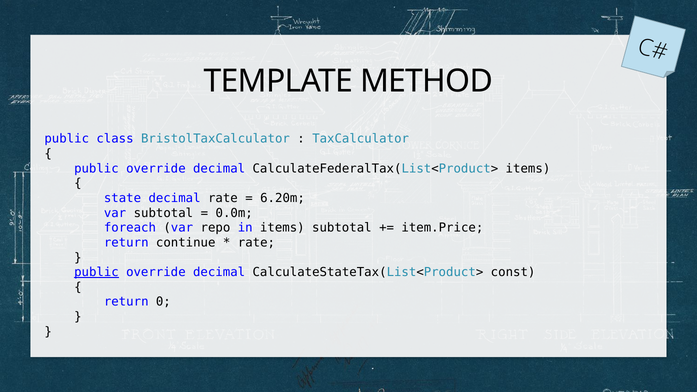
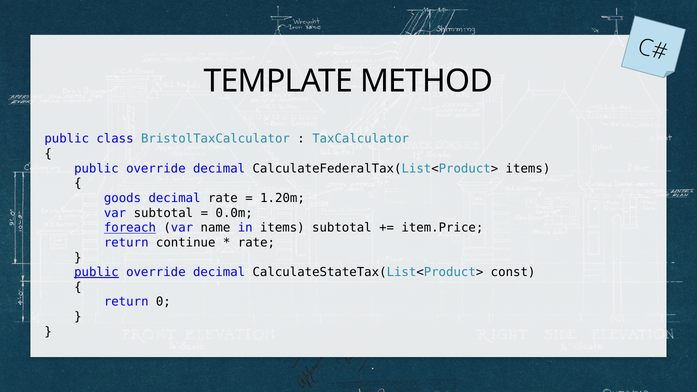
state: state -> goods
6.20m: 6.20m -> 1.20m
foreach underline: none -> present
repo: repo -> name
